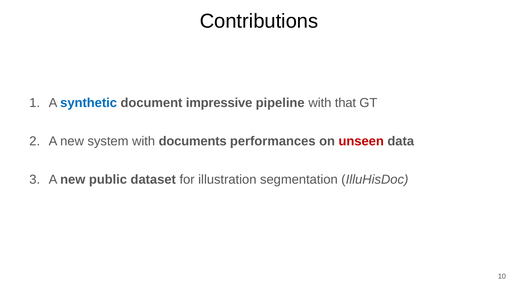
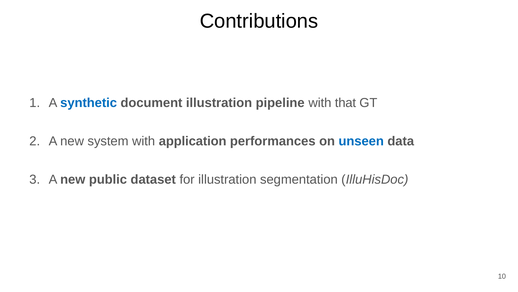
document impressive: impressive -> illustration
documents: documents -> application
unseen colour: red -> blue
